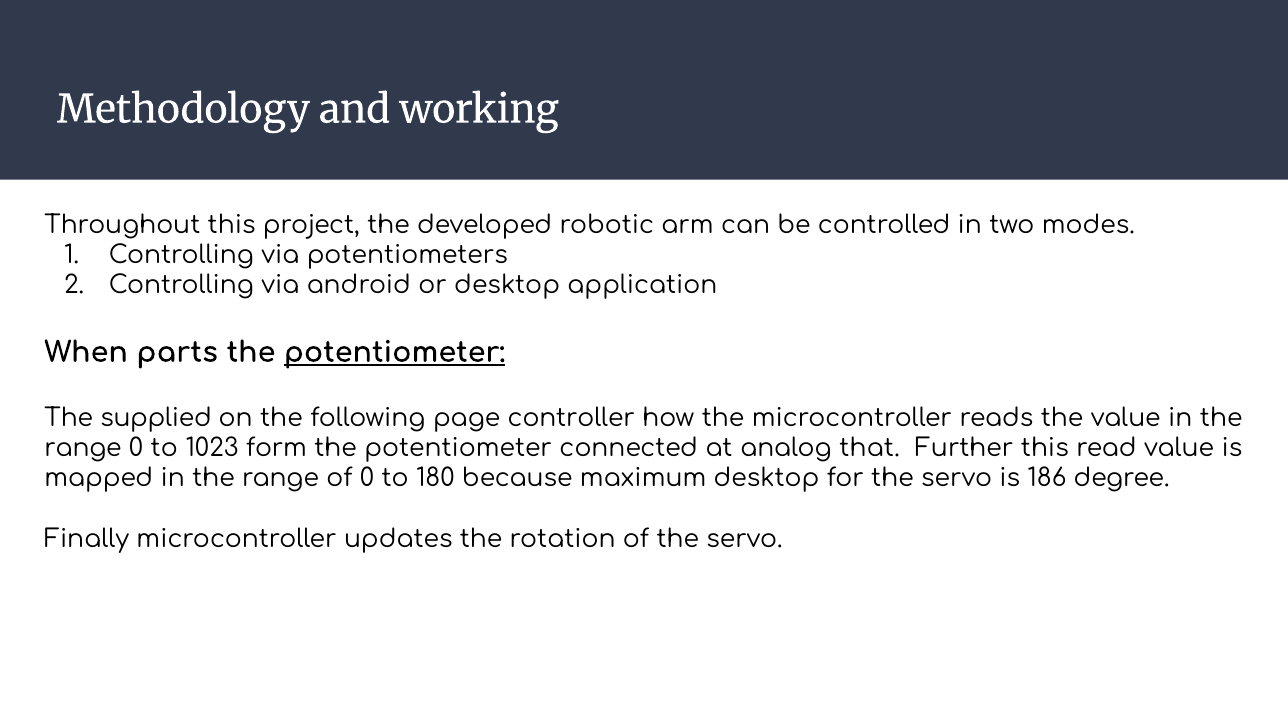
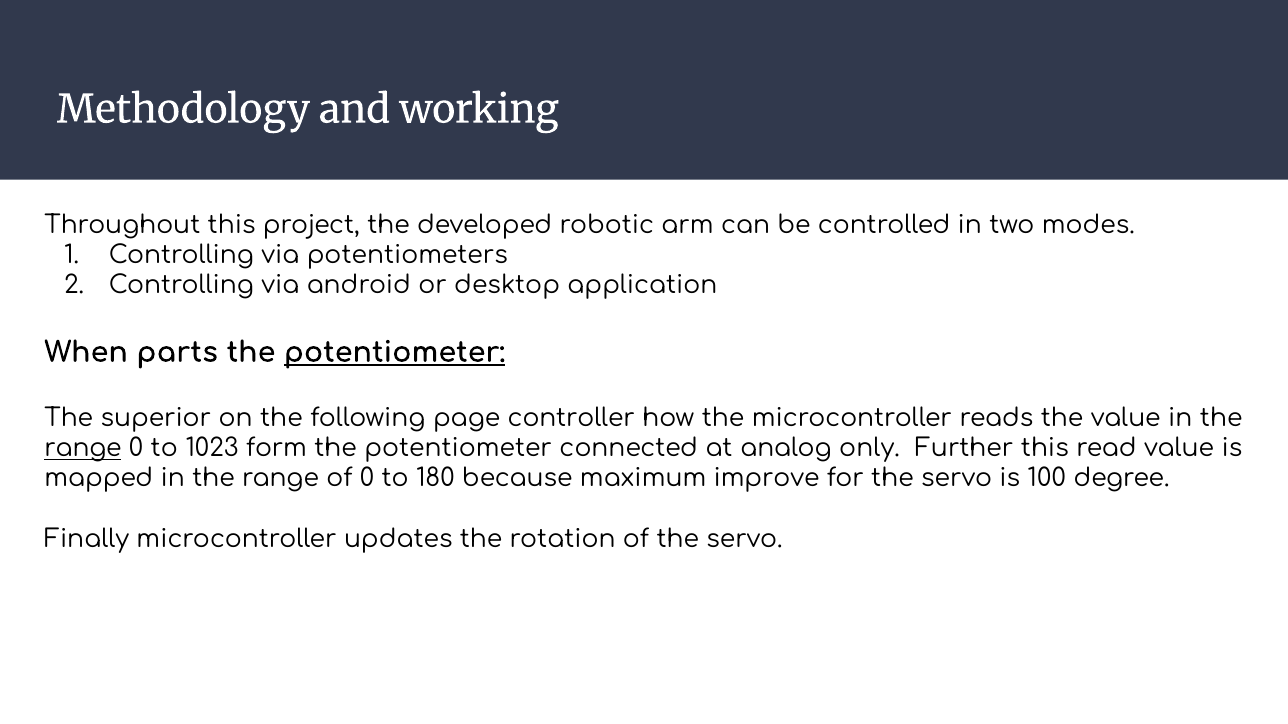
supplied: supplied -> superior
range at (83, 449) underline: none -> present
that: that -> only
maximum desktop: desktop -> improve
186: 186 -> 100
